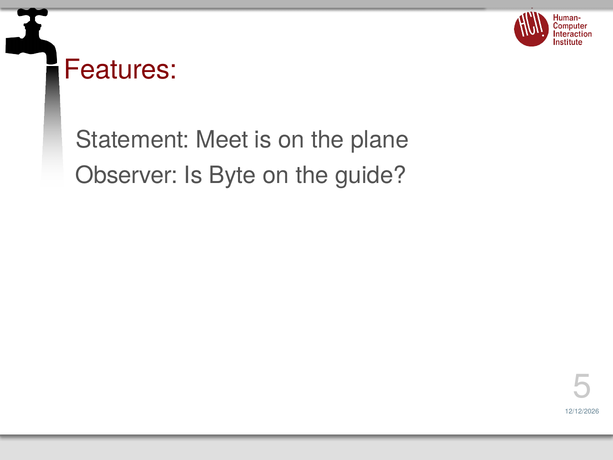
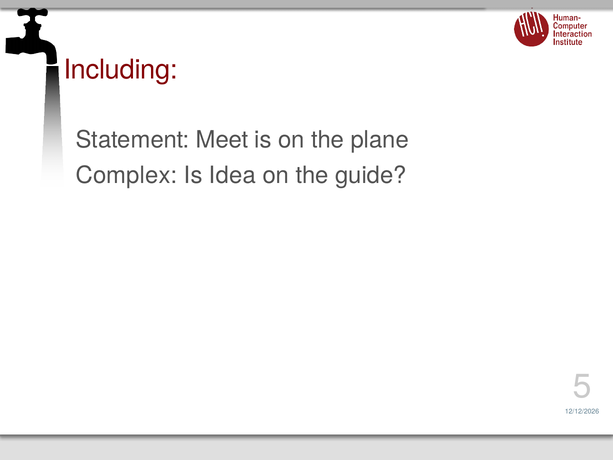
Features: Features -> Including
Observer: Observer -> Complex
Byte: Byte -> Idea
